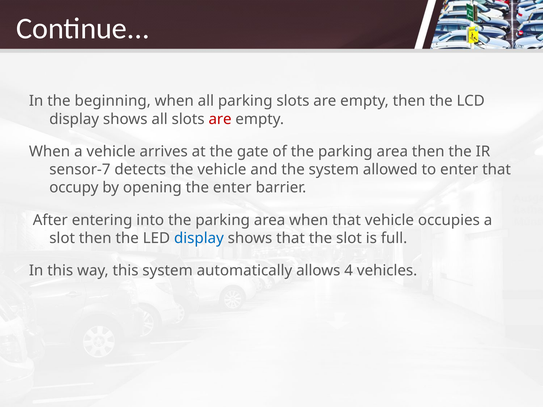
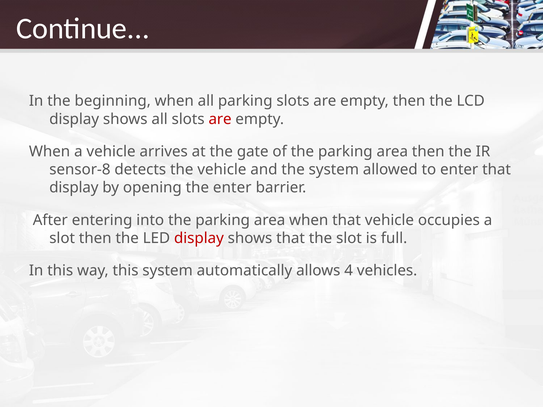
sensor-7: sensor-7 -> sensor-8
occupy at (74, 188): occupy -> display
display at (199, 238) colour: blue -> red
